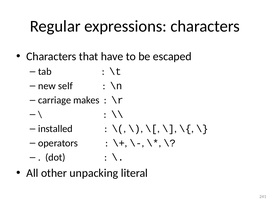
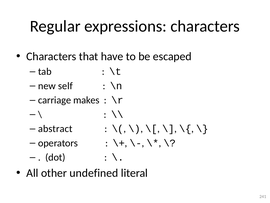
installed: installed -> abstract
unpacking: unpacking -> undefined
